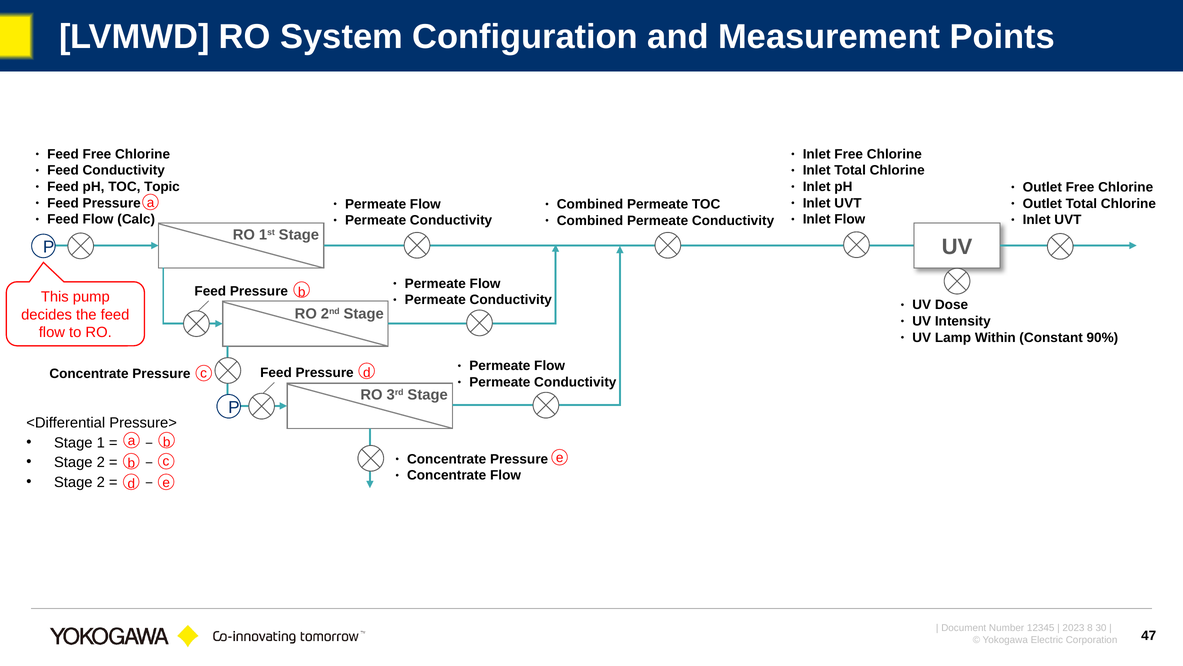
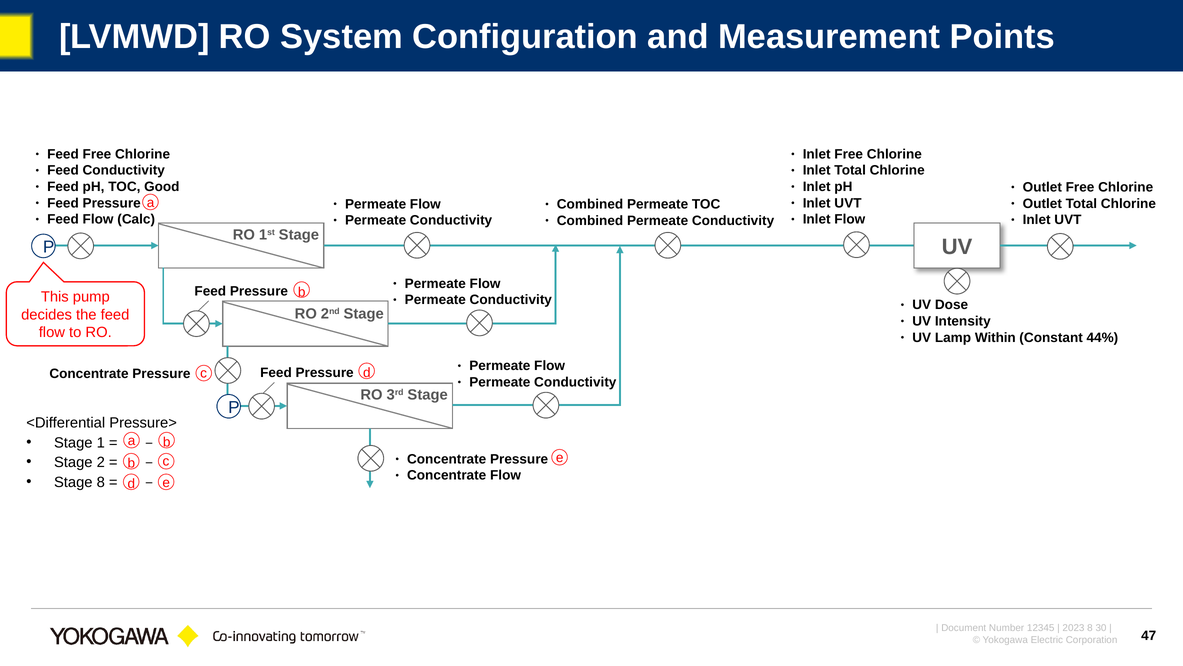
Topic: Topic -> Good
90%: 90% -> 44%
2 at (101, 482): 2 -> 8
